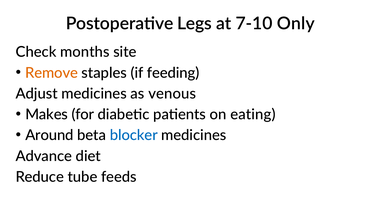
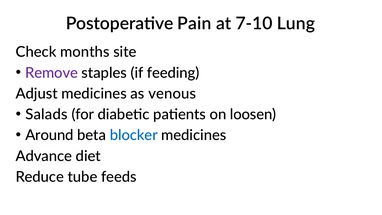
Legs: Legs -> Pain
Only: Only -> Lung
Remove colour: orange -> purple
Makes: Makes -> Salads
eating: eating -> loosen
